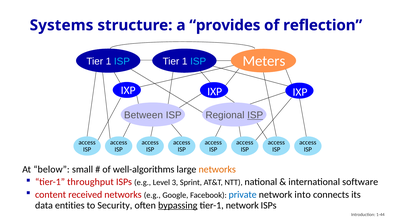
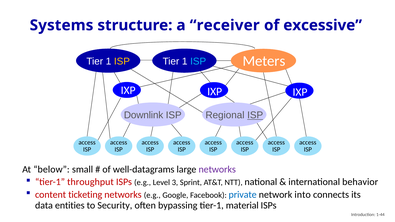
provides: provides -> receiver
reflection: reflection -> excessive
ISP at (122, 61) colour: light blue -> yellow
Between: Between -> Downlink
well-algorithms: well-algorithms -> well-datagrams
networks at (217, 169) colour: orange -> purple
software: software -> behavior
received: received -> ticketing
bypassing underline: present -> none
tier-1 network: network -> material
